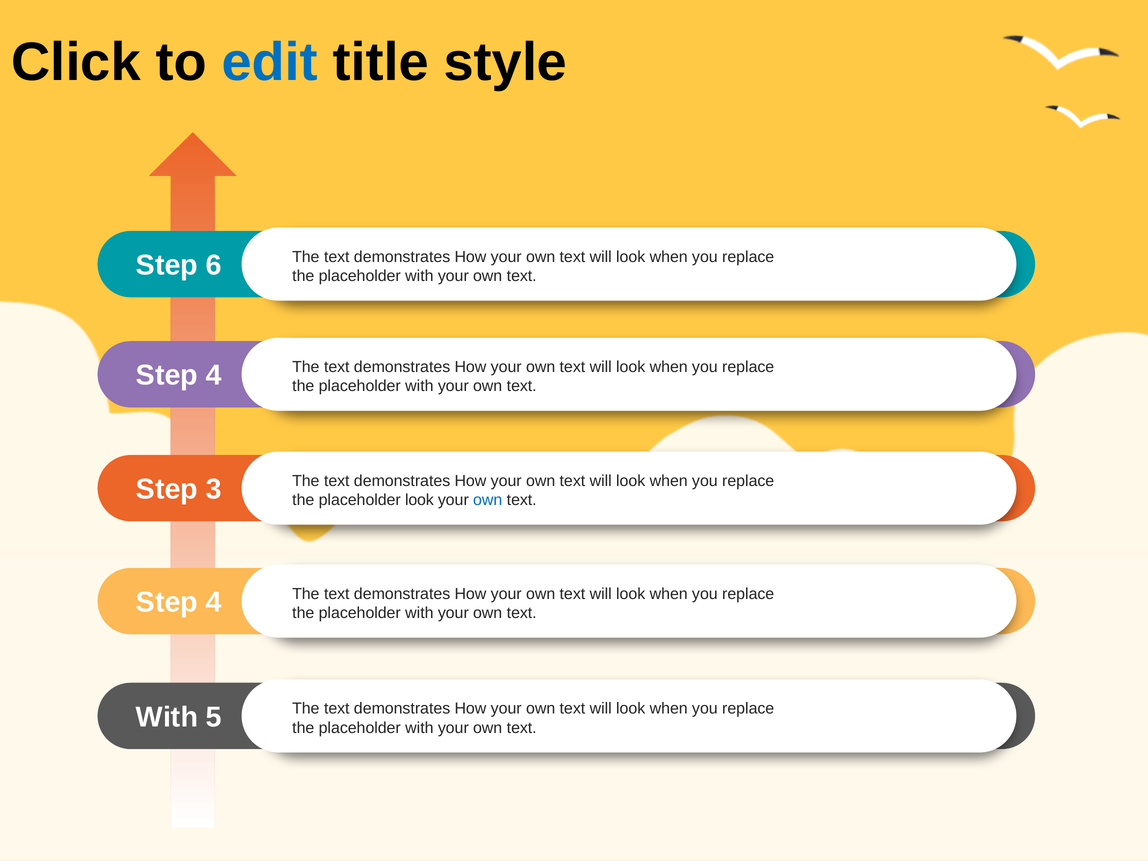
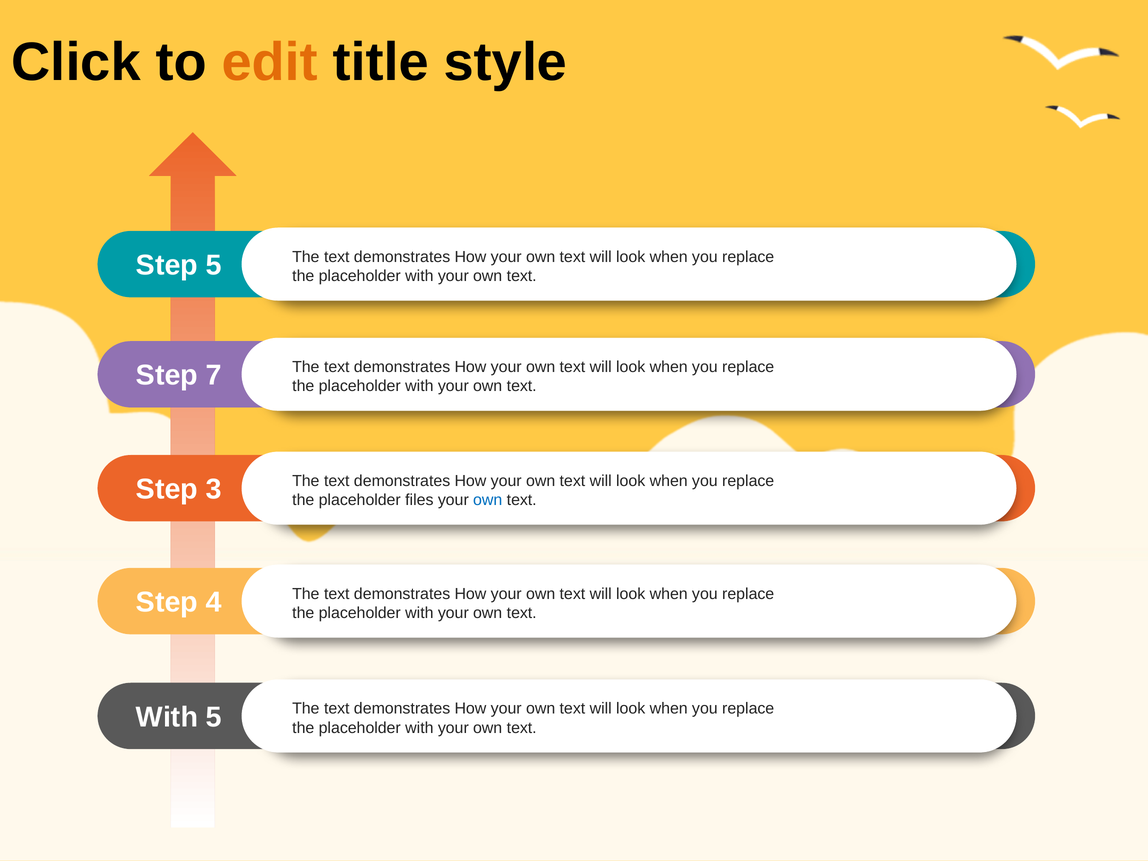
edit colour: blue -> orange
Step 6: 6 -> 5
4 at (214, 376): 4 -> 7
placeholder look: look -> files
